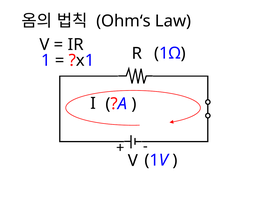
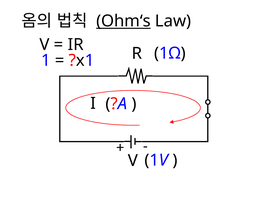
Ohm‘s underline: none -> present
